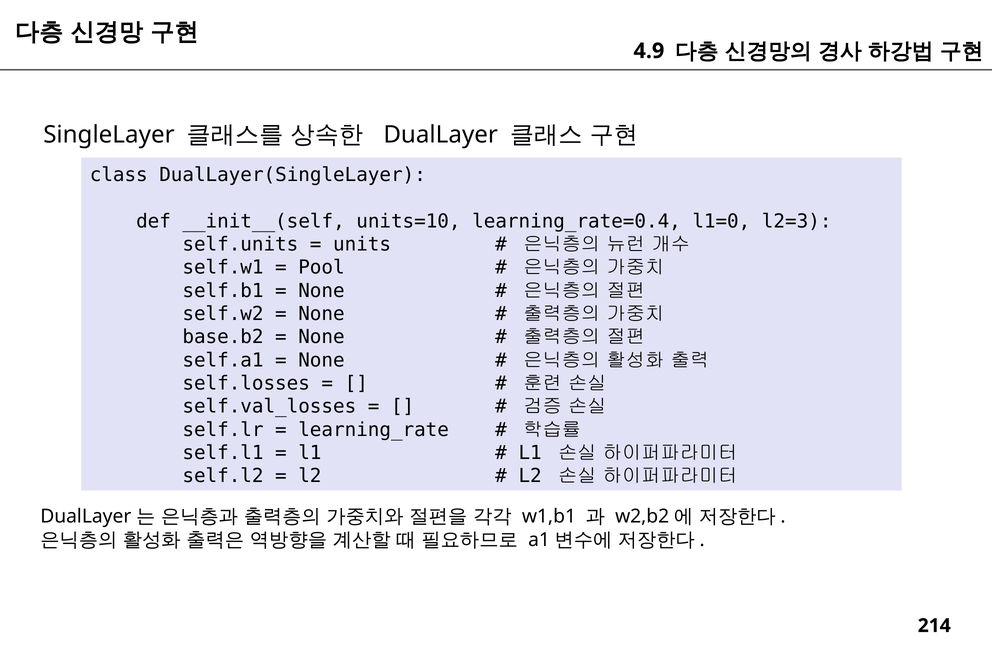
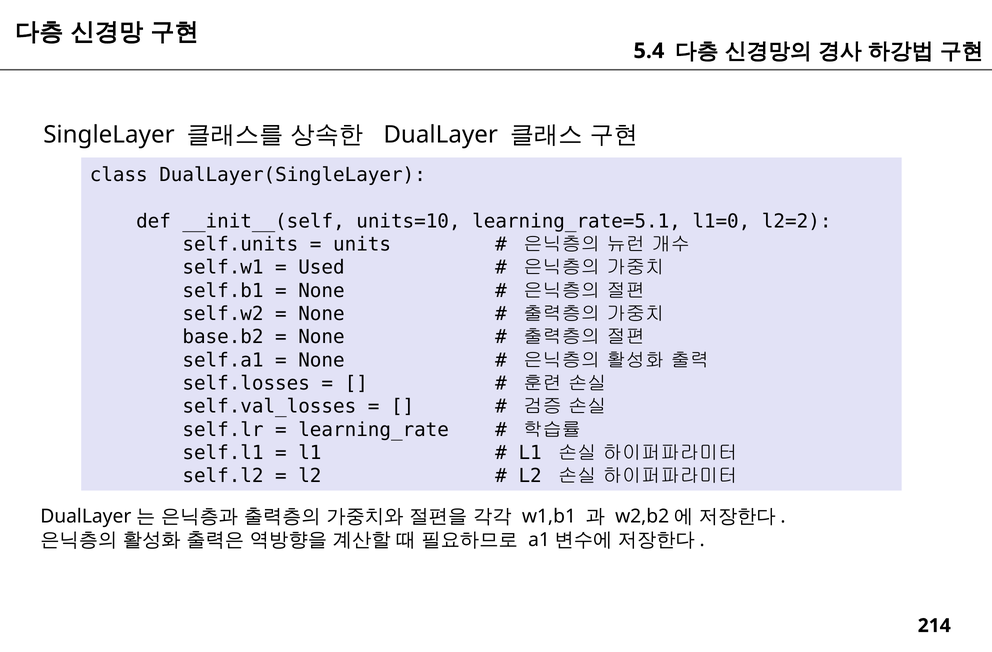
4.9: 4.9 -> 5.4
learning_rate=0.4: learning_rate=0.4 -> learning_rate=5.1
l2=3: l2=3 -> l2=2
Pool: Pool -> Used
